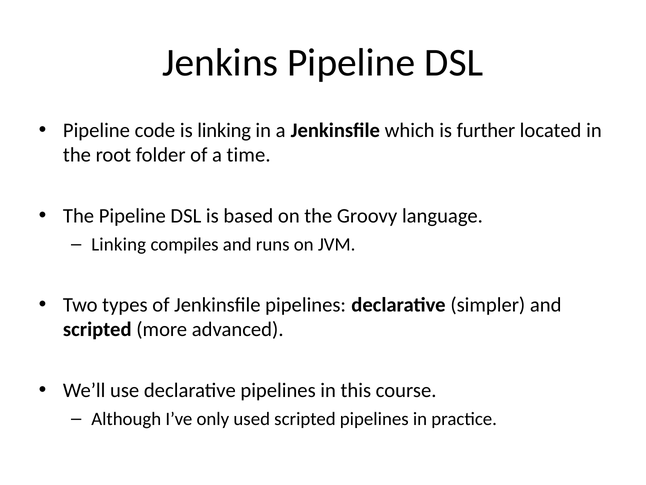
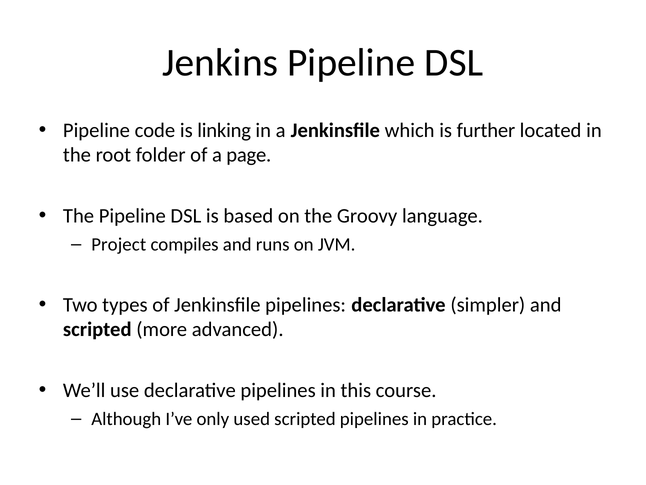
time: time -> page
Linking at (119, 244): Linking -> Project
